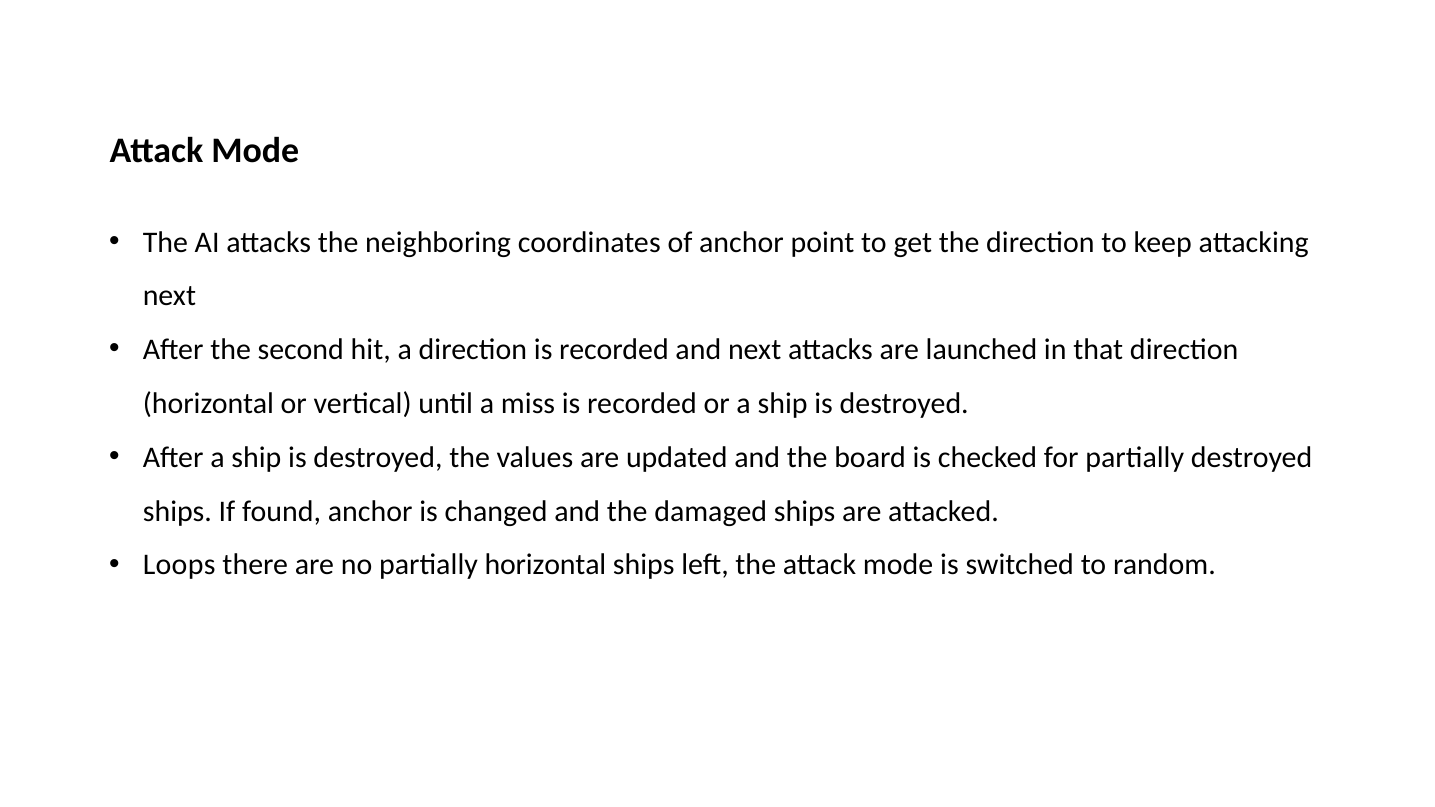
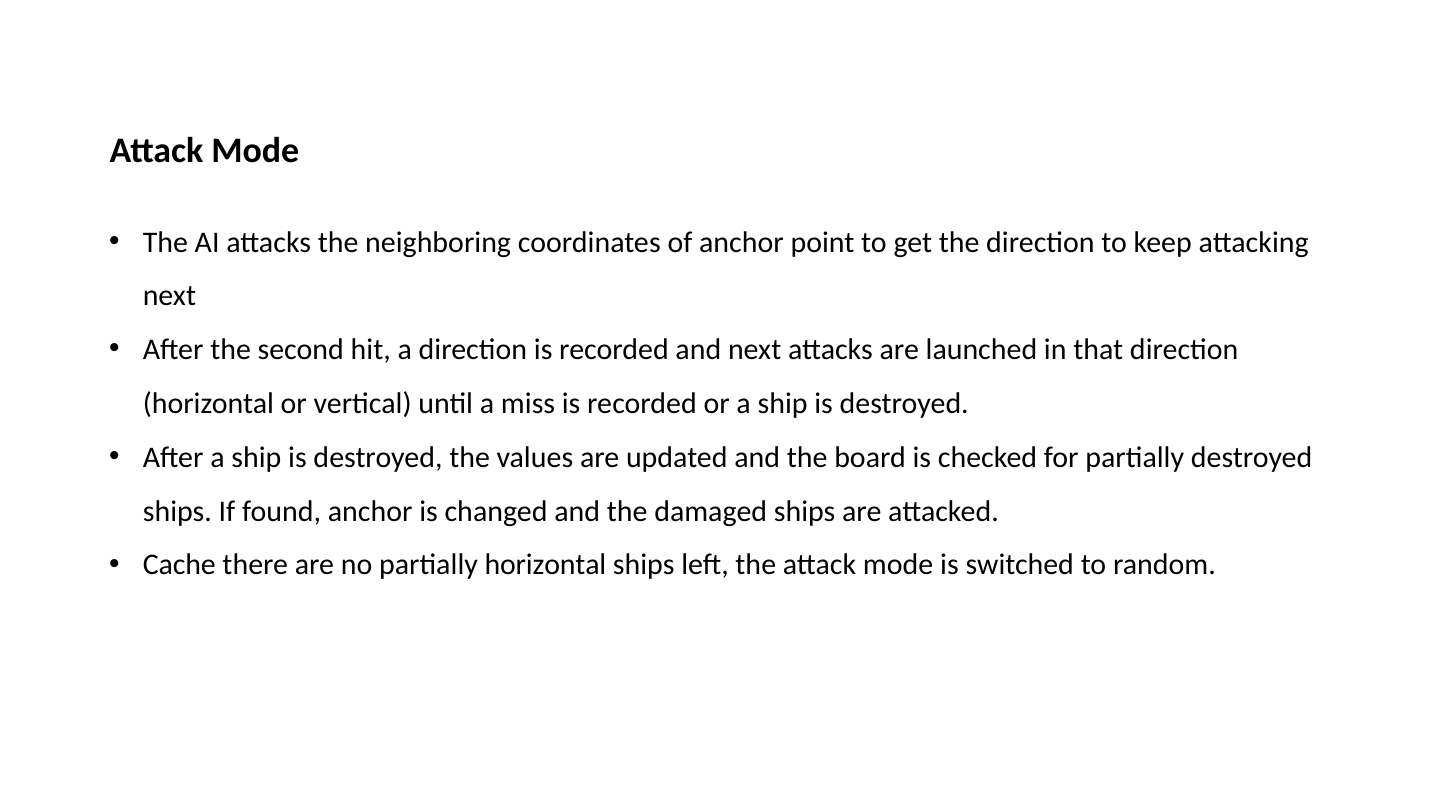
Loops: Loops -> Cache
